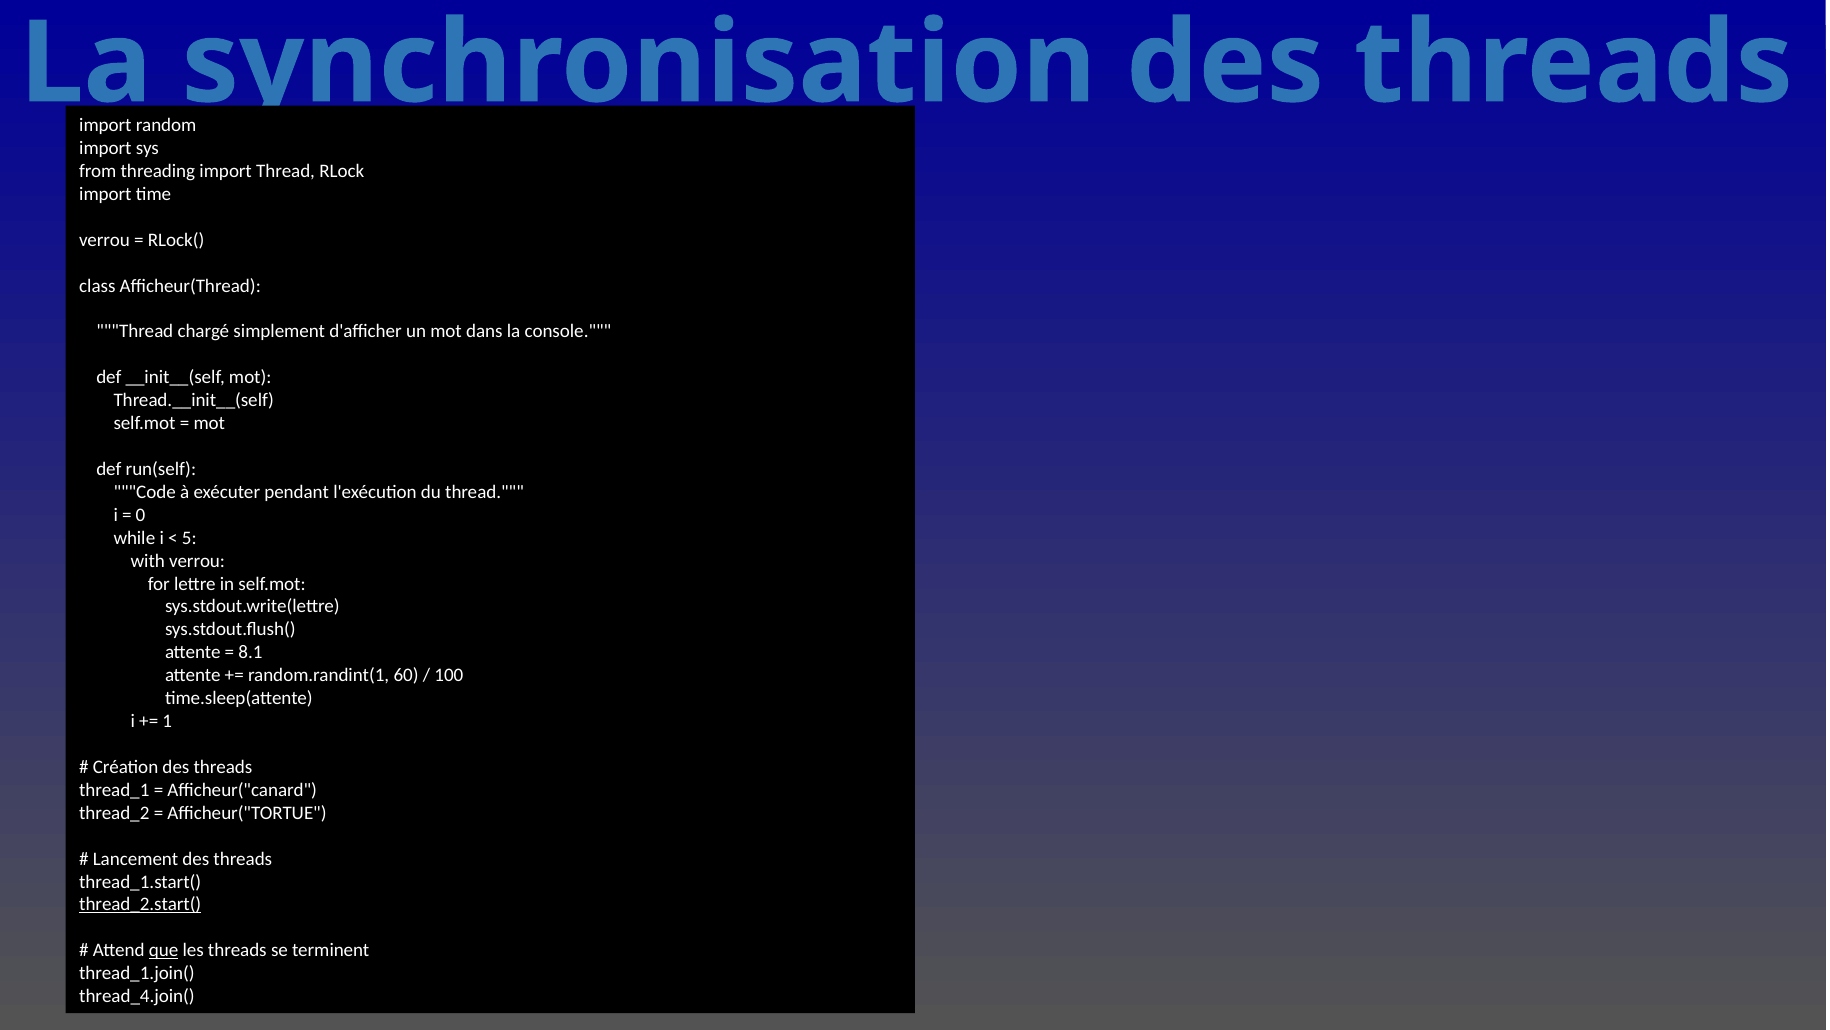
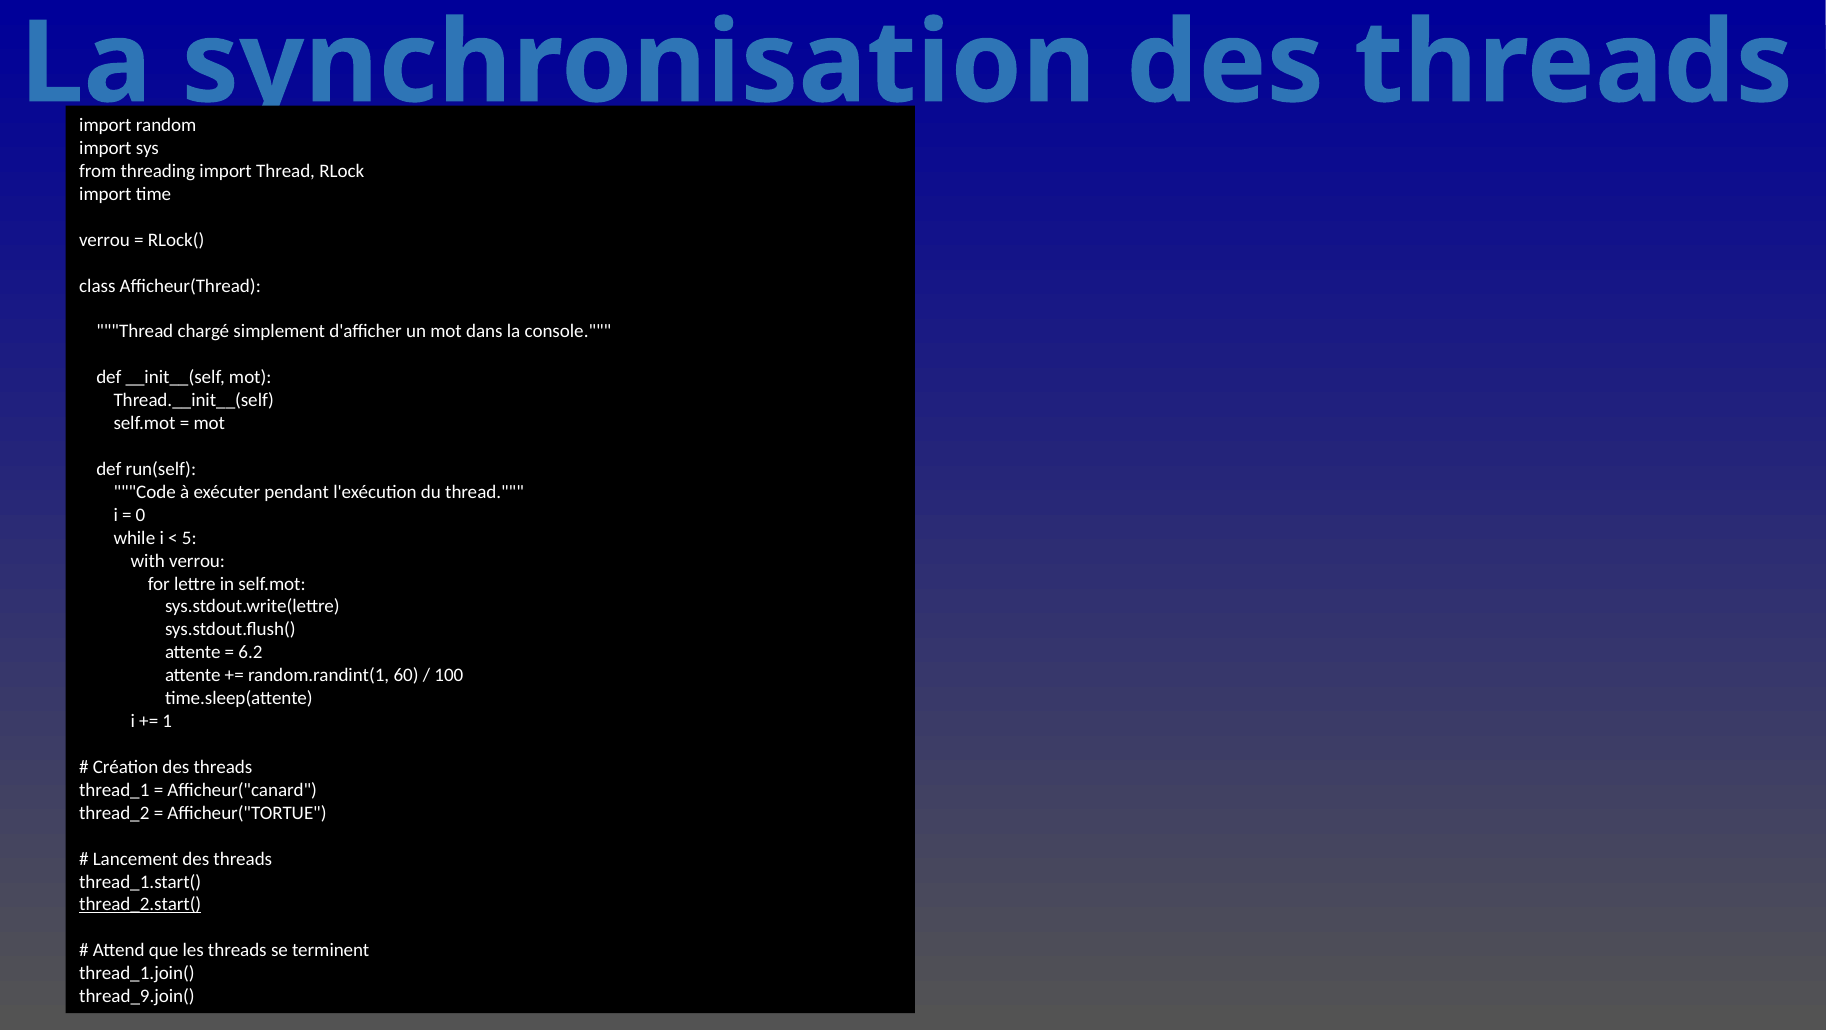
8.1: 8.1 -> 6.2
que underline: present -> none
thread_4.join(: thread_4.join( -> thread_9.join(
